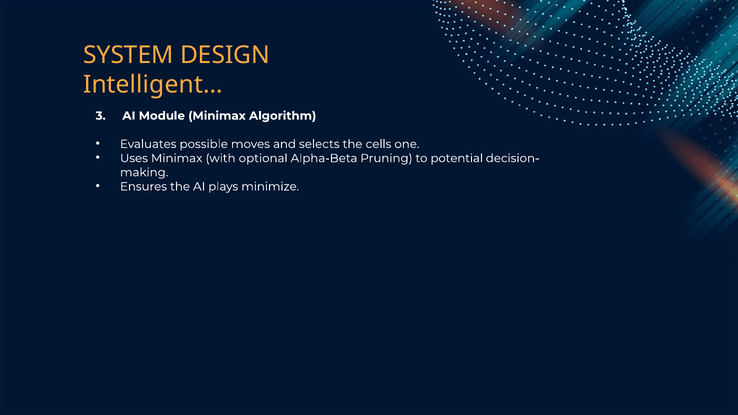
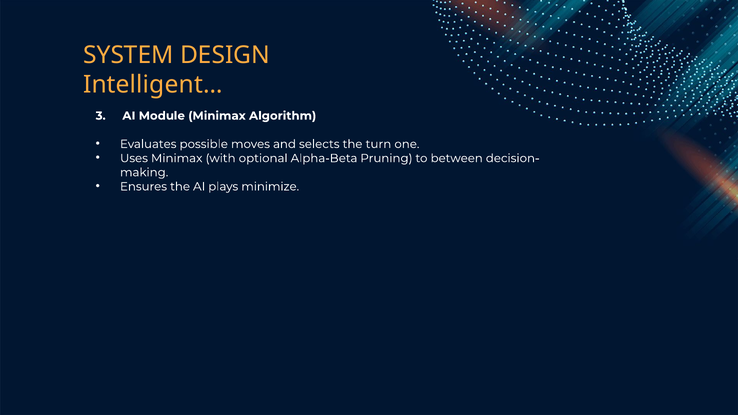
cells: cells -> turn
potential: potential -> between
